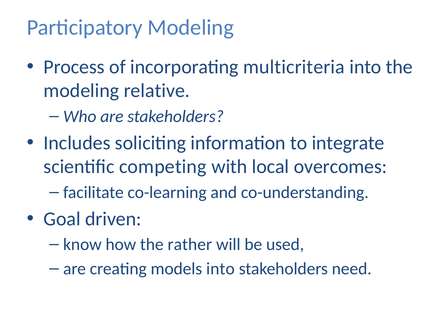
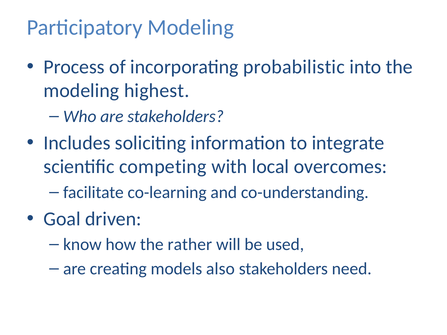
multicriteria: multicriteria -> probabilistic
relative: relative -> highest
models into: into -> also
